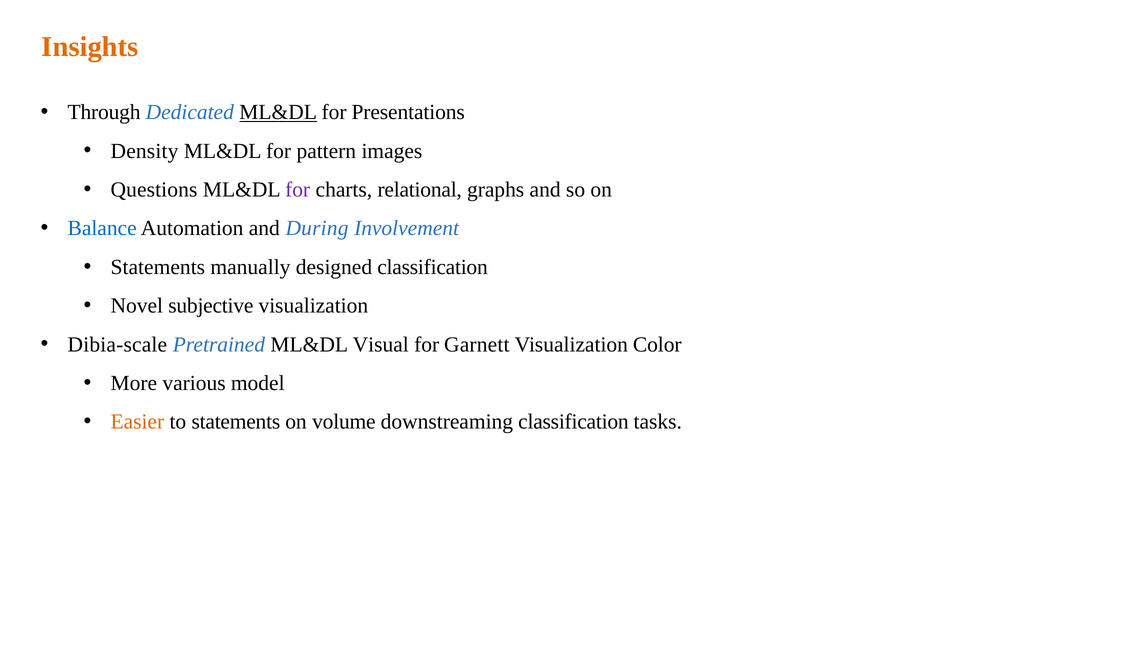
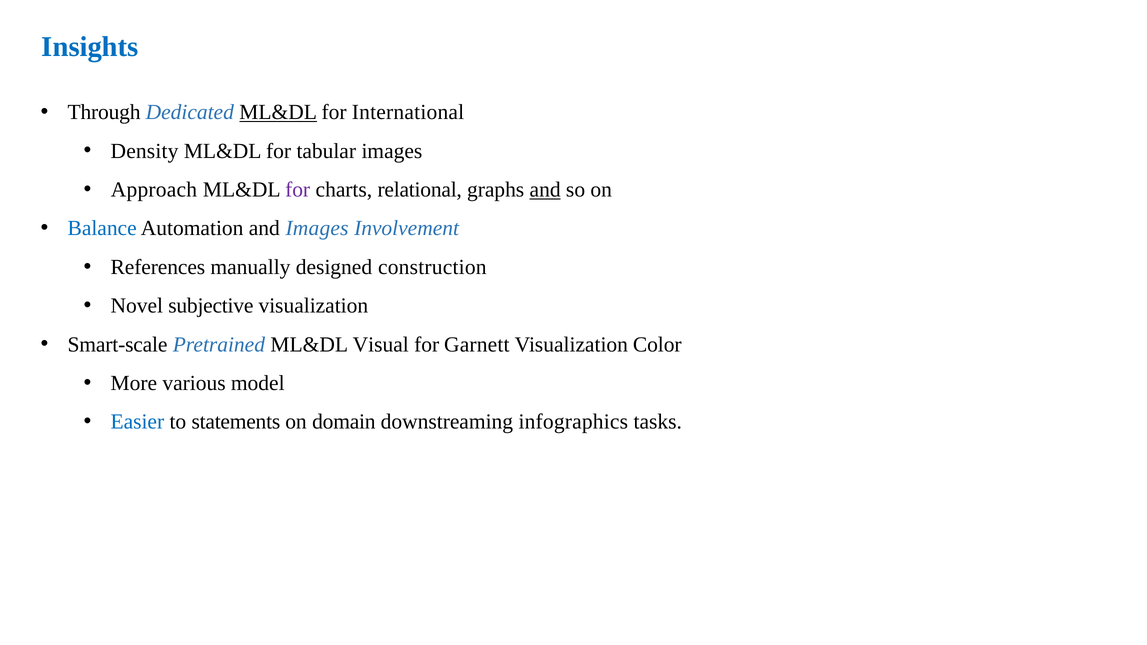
Insights colour: orange -> blue
Presentations: Presentations -> International
pattern: pattern -> tabular
Questions: Questions -> Approach
and at (545, 190) underline: none -> present
and During: During -> Images
Statements at (158, 267): Statements -> References
designed classification: classification -> construction
Dibia-scale: Dibia-scale -> Smart-scale
Easier colour: orange -> blue
volume: volume -> domain
downstreaming classification: classification -> infographics
